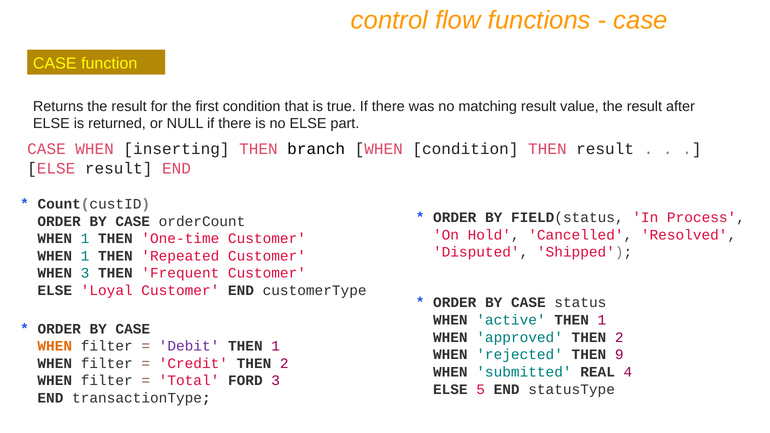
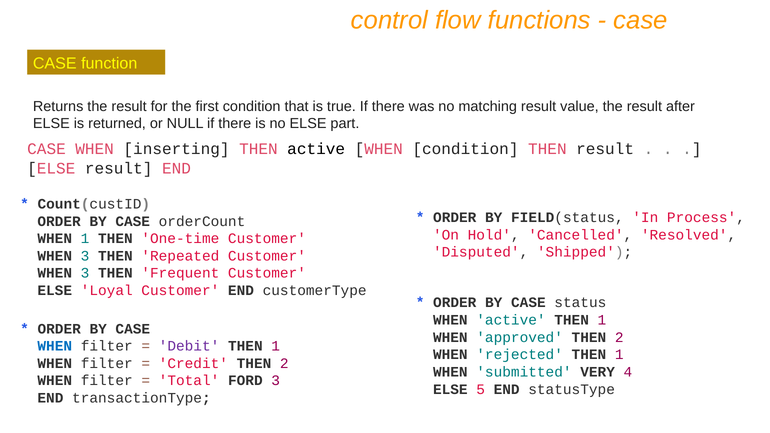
THEN branch: branch -> active
1 at (85, 256): 1 -> 3
WHEN at (55, 346) colour: orange -> blue
rejected THEN 9: 9 -> 1
REAL: REAL -> VERY
